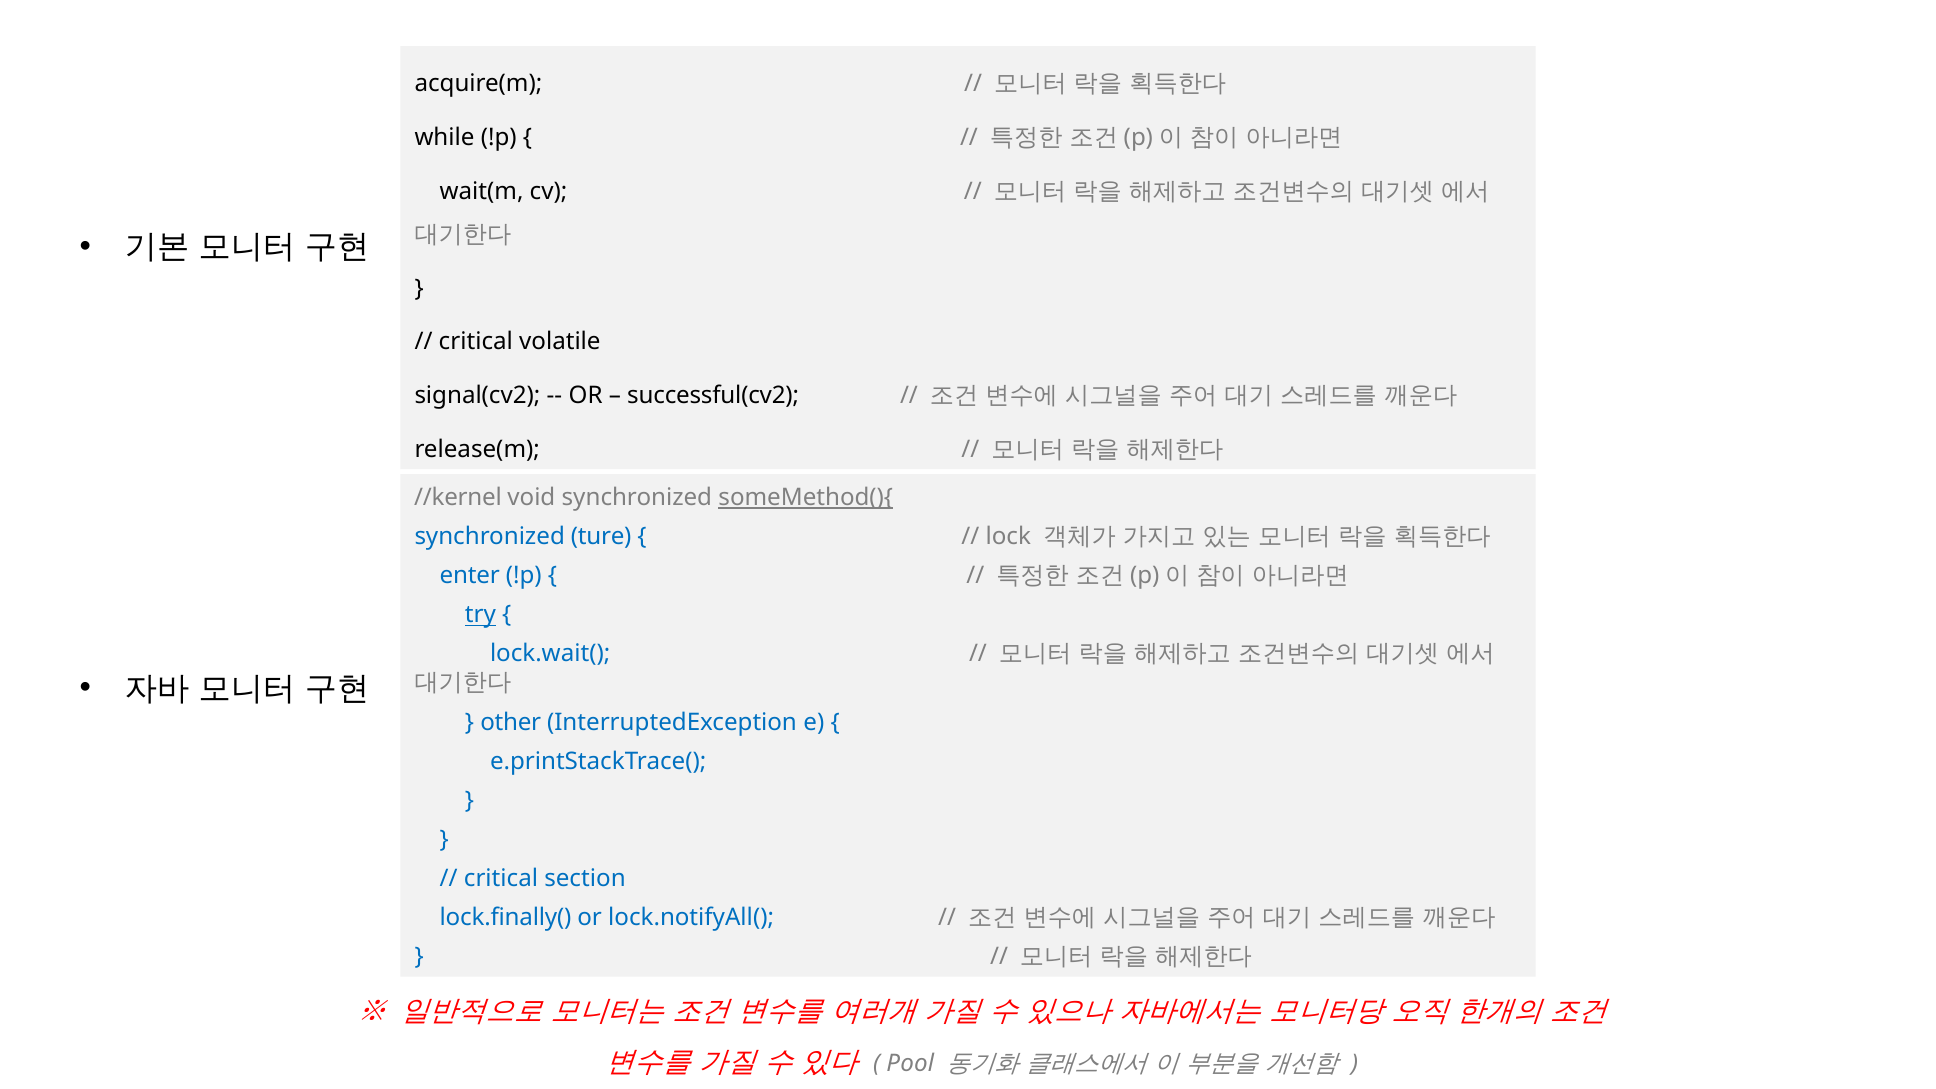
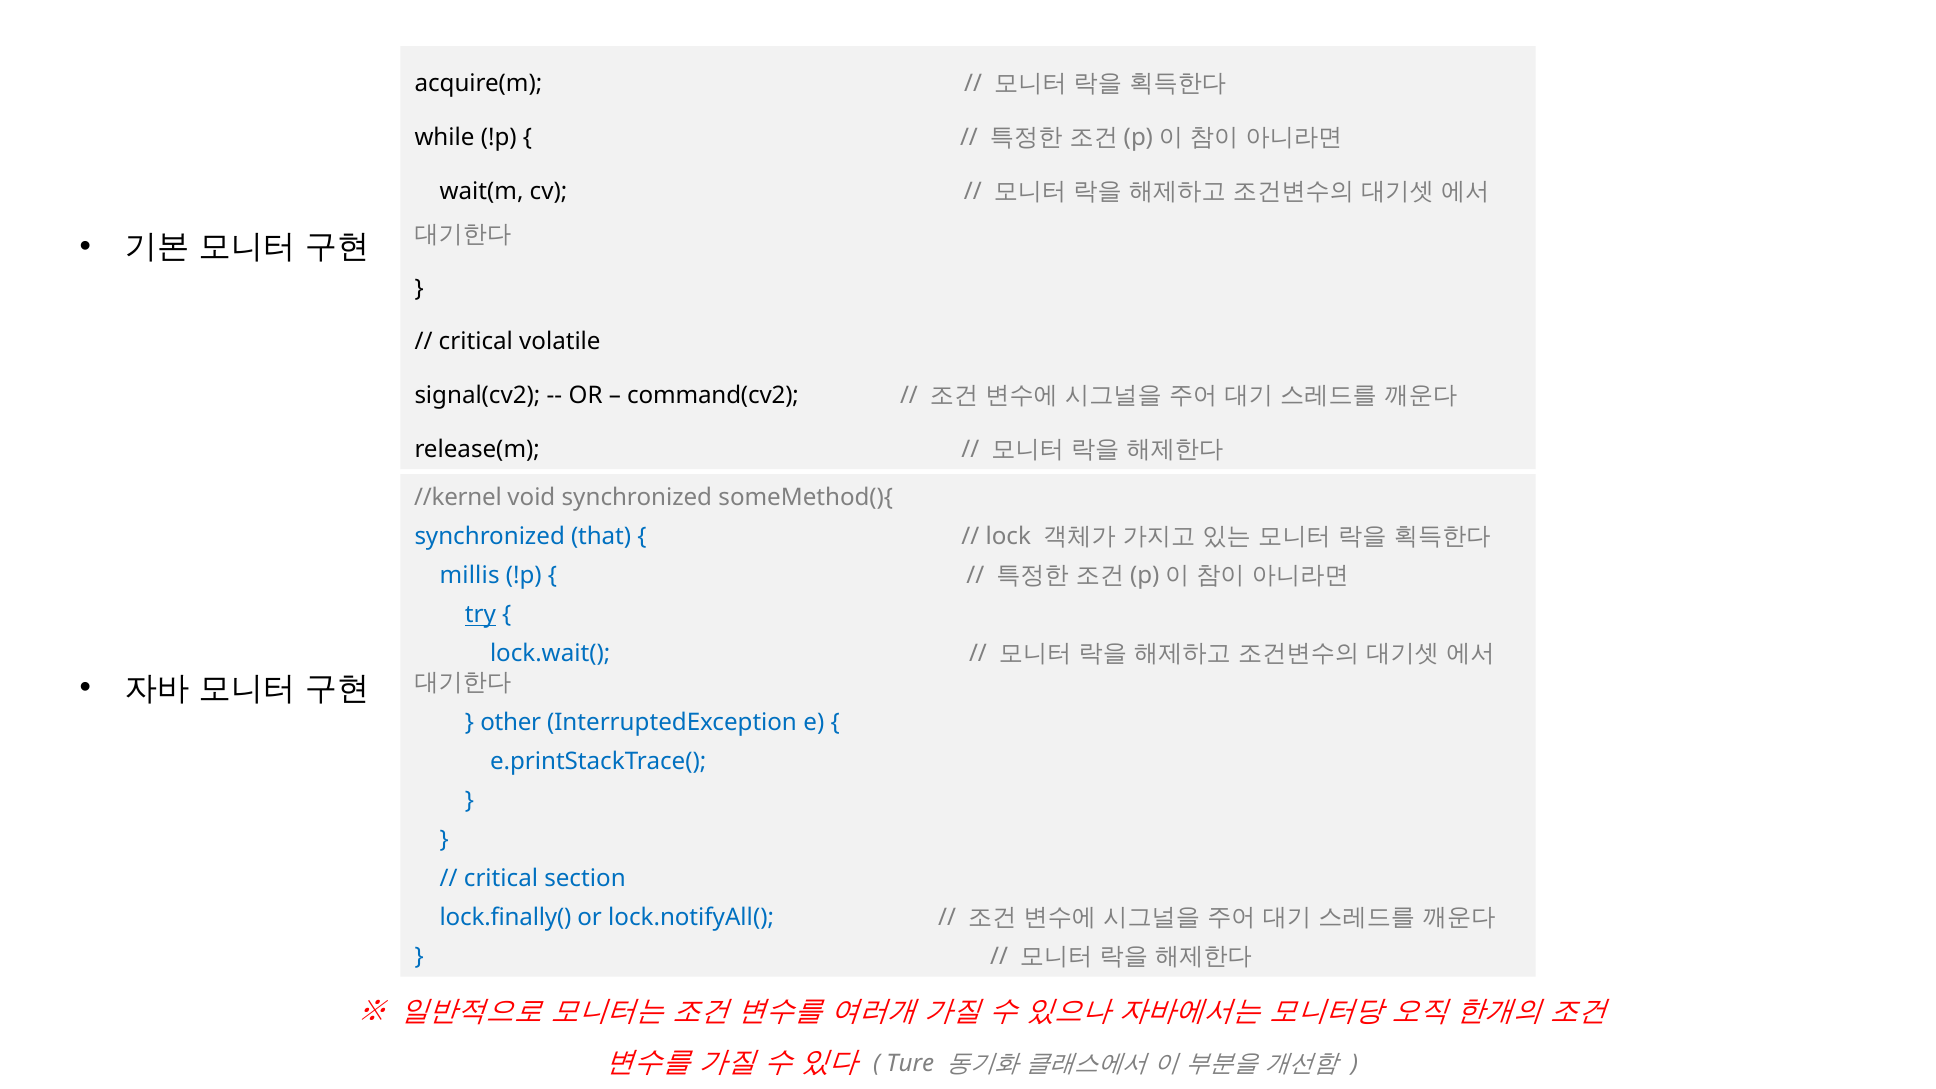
successful(cv2: successful(cv2 -> command(cv2
someMethod(){ underline: present -> none
ture: ture -> that
enter: enter -> millis
Pool: Pool -> Ture
